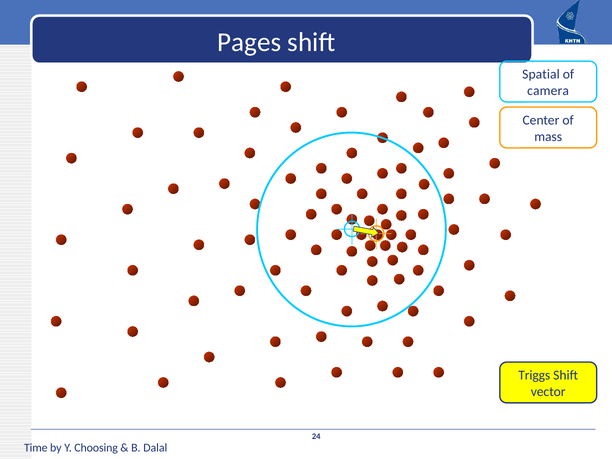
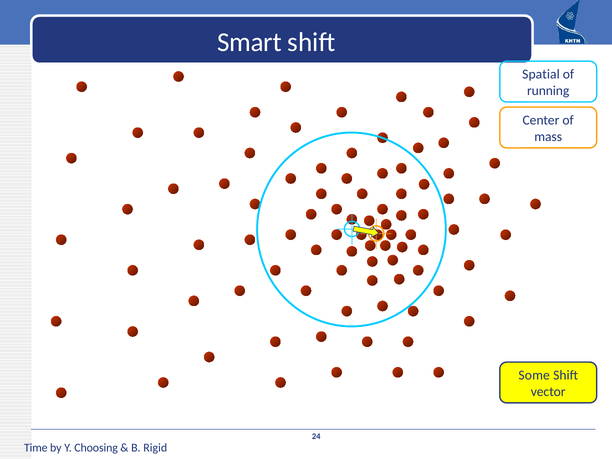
Pages: Pages -> Smart
camera: camera -> running
Triggs: Triggs -> Some
Dalal: Dalal -> Rigid
